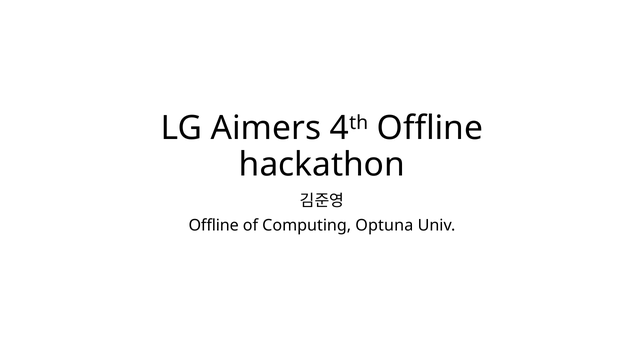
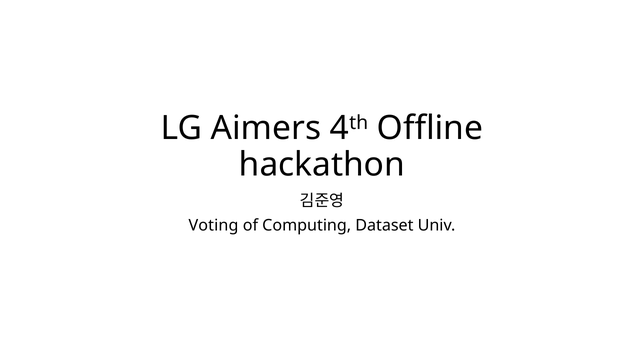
Offline at (214, 225): Offline -> Voting
Optuna: Optuna -> Dataset
